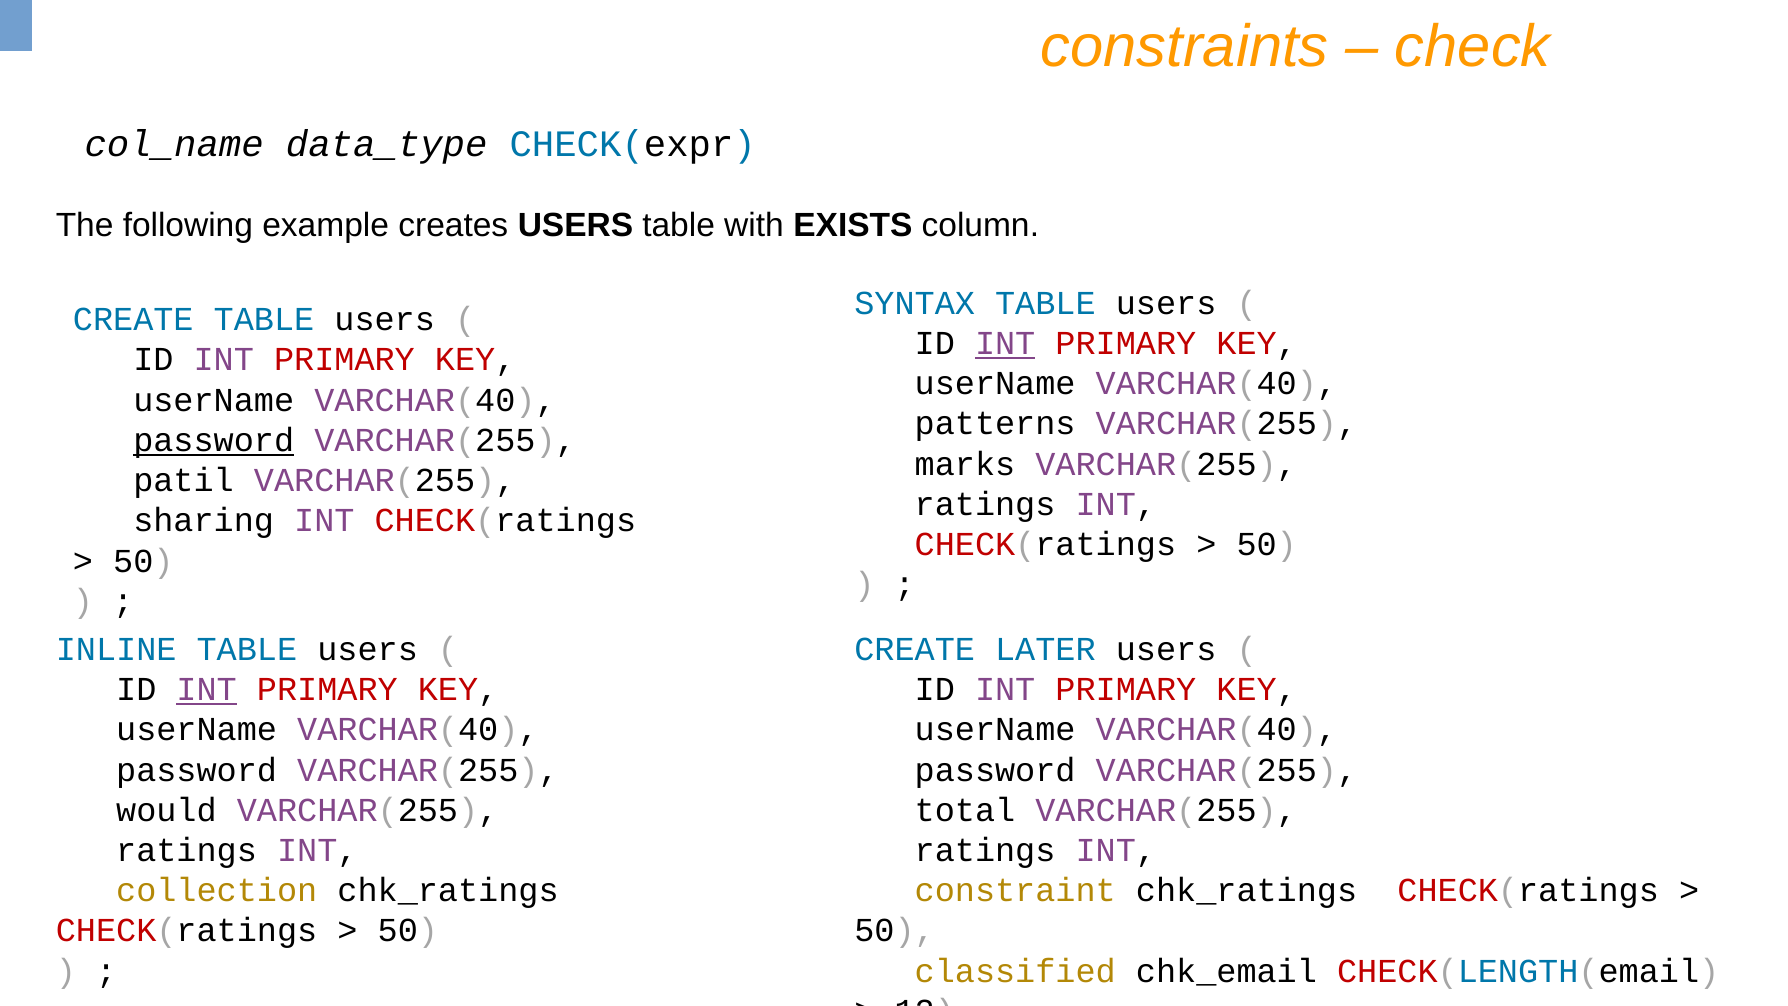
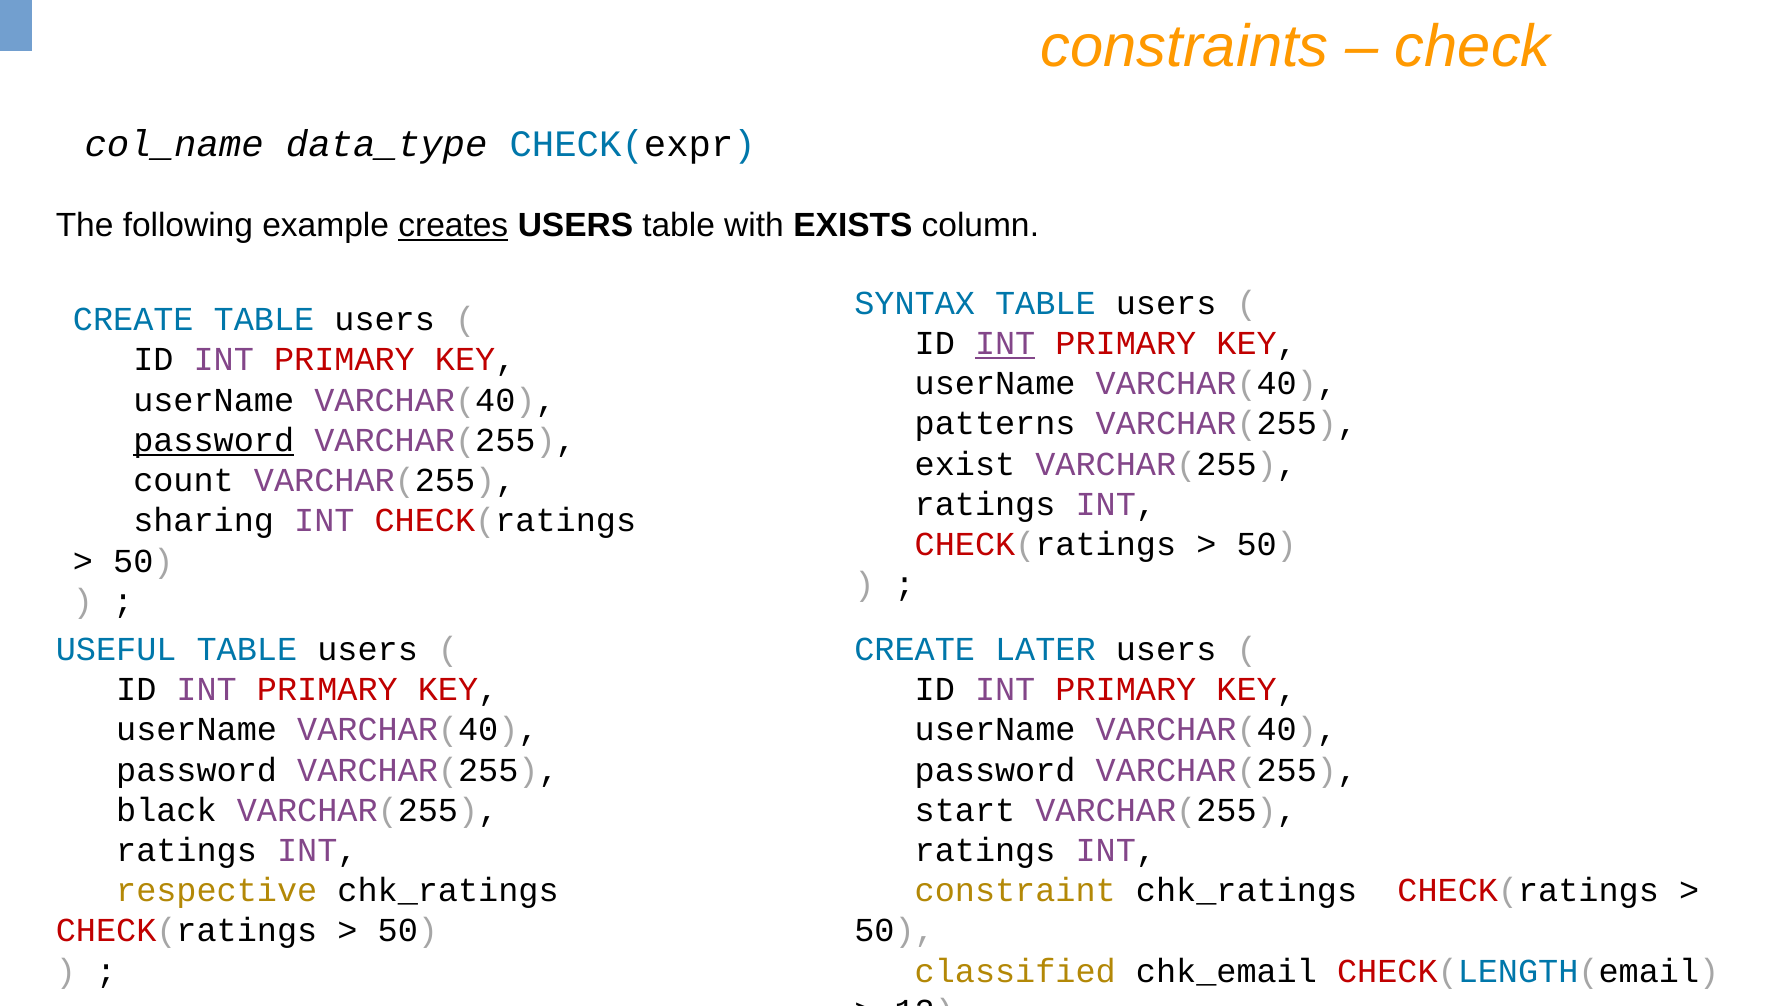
creates underline: none -> present
marks: marks -> exist
patil: patil -> count
INLINE: INLINE -> USEFUL
INT at (207, 689) underline: present -> none
would: would -> black
total: total -> start
collection: collection -> respective
